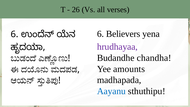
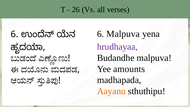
6 Believers: Believers -> Malpuva
Budandhe chandha: chandha -> malpuva
Aayanu colour: blue -> orange
